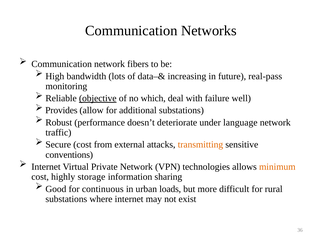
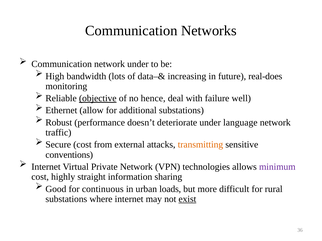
network fibers: fibers -> under
real-pass: real-pass -> real-does
which: which -> hence
Provides: Provides -> Ethernet
minimum colour: orange -> purple
storage: storage -> straight
exist underline: none -> present
